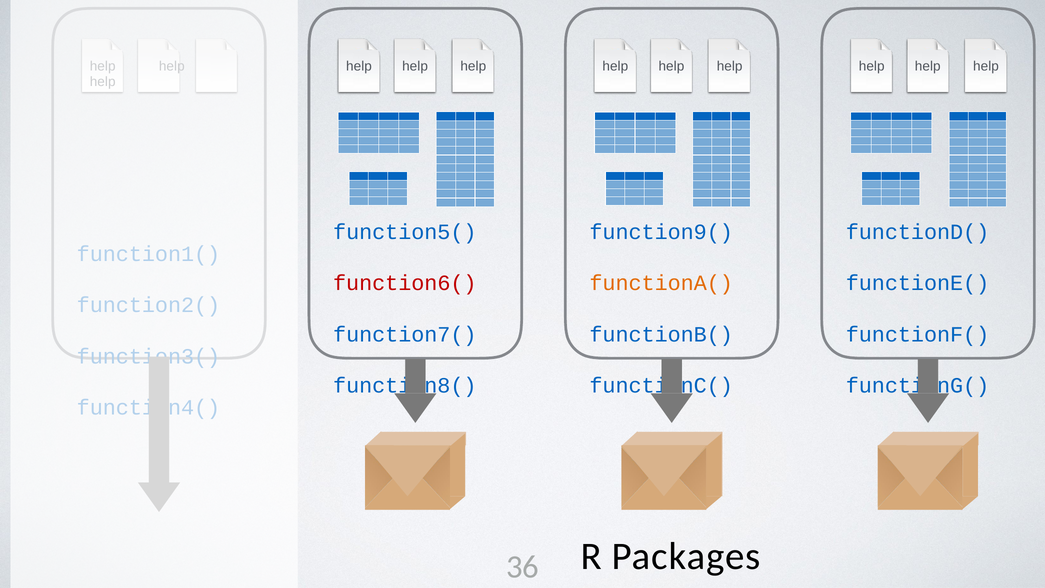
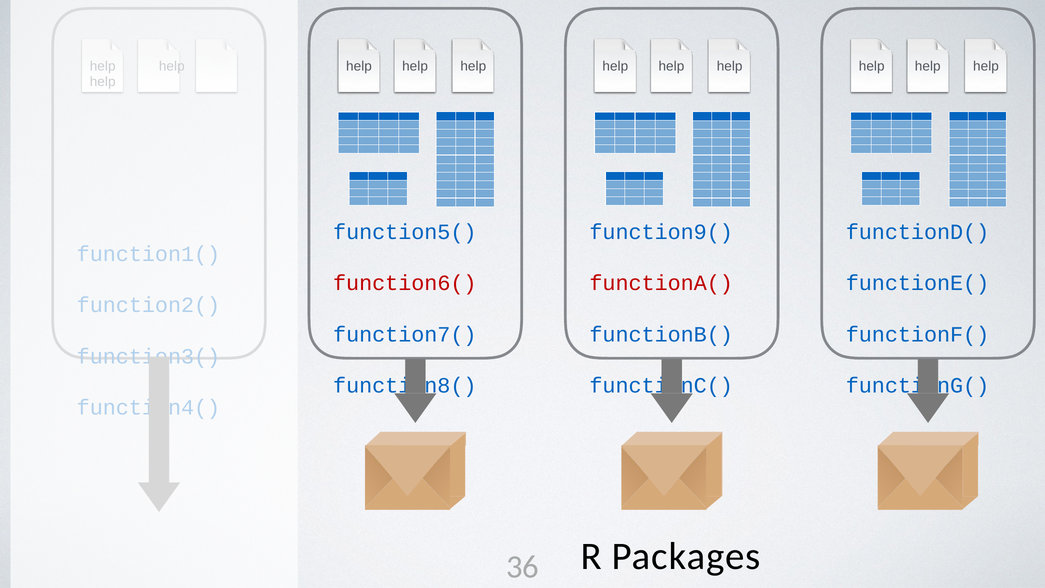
functionA( colour: orange -> red
